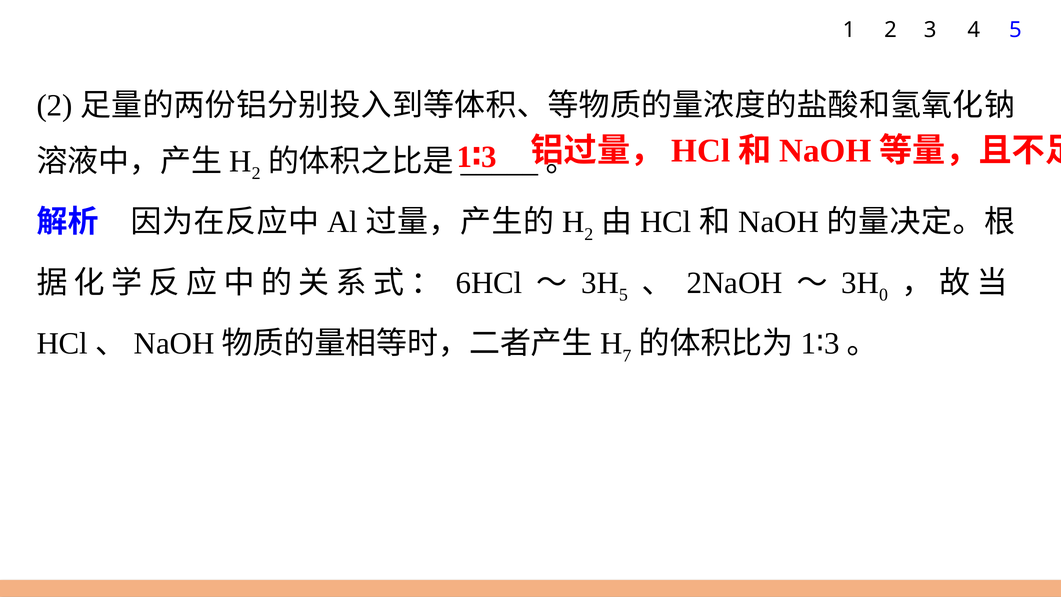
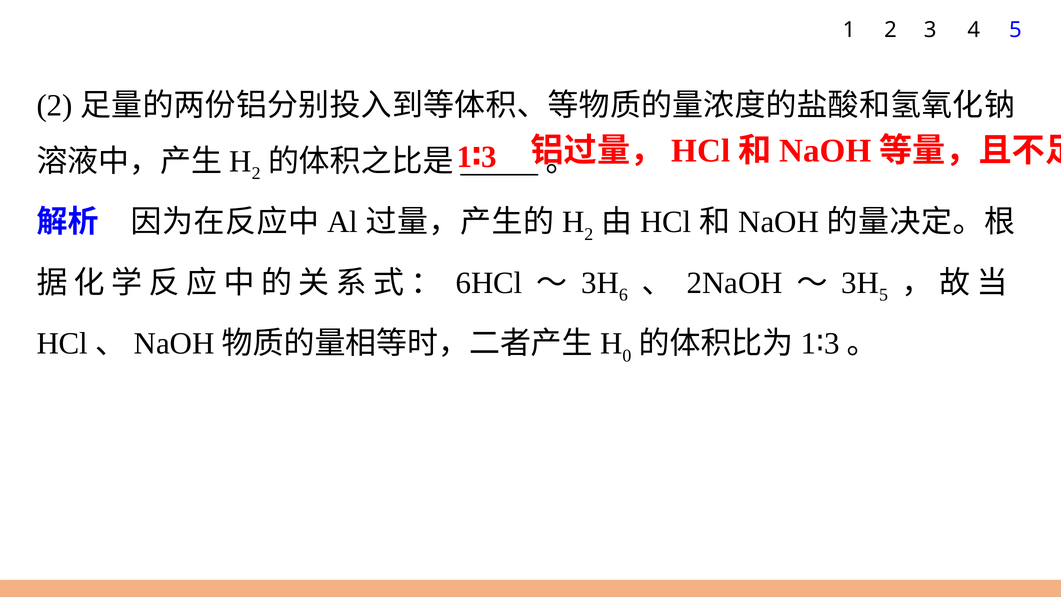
5 at (623, 295): 5 -> 6
0 at (884, 295): 0 -> 5
7: 7 -> 0
